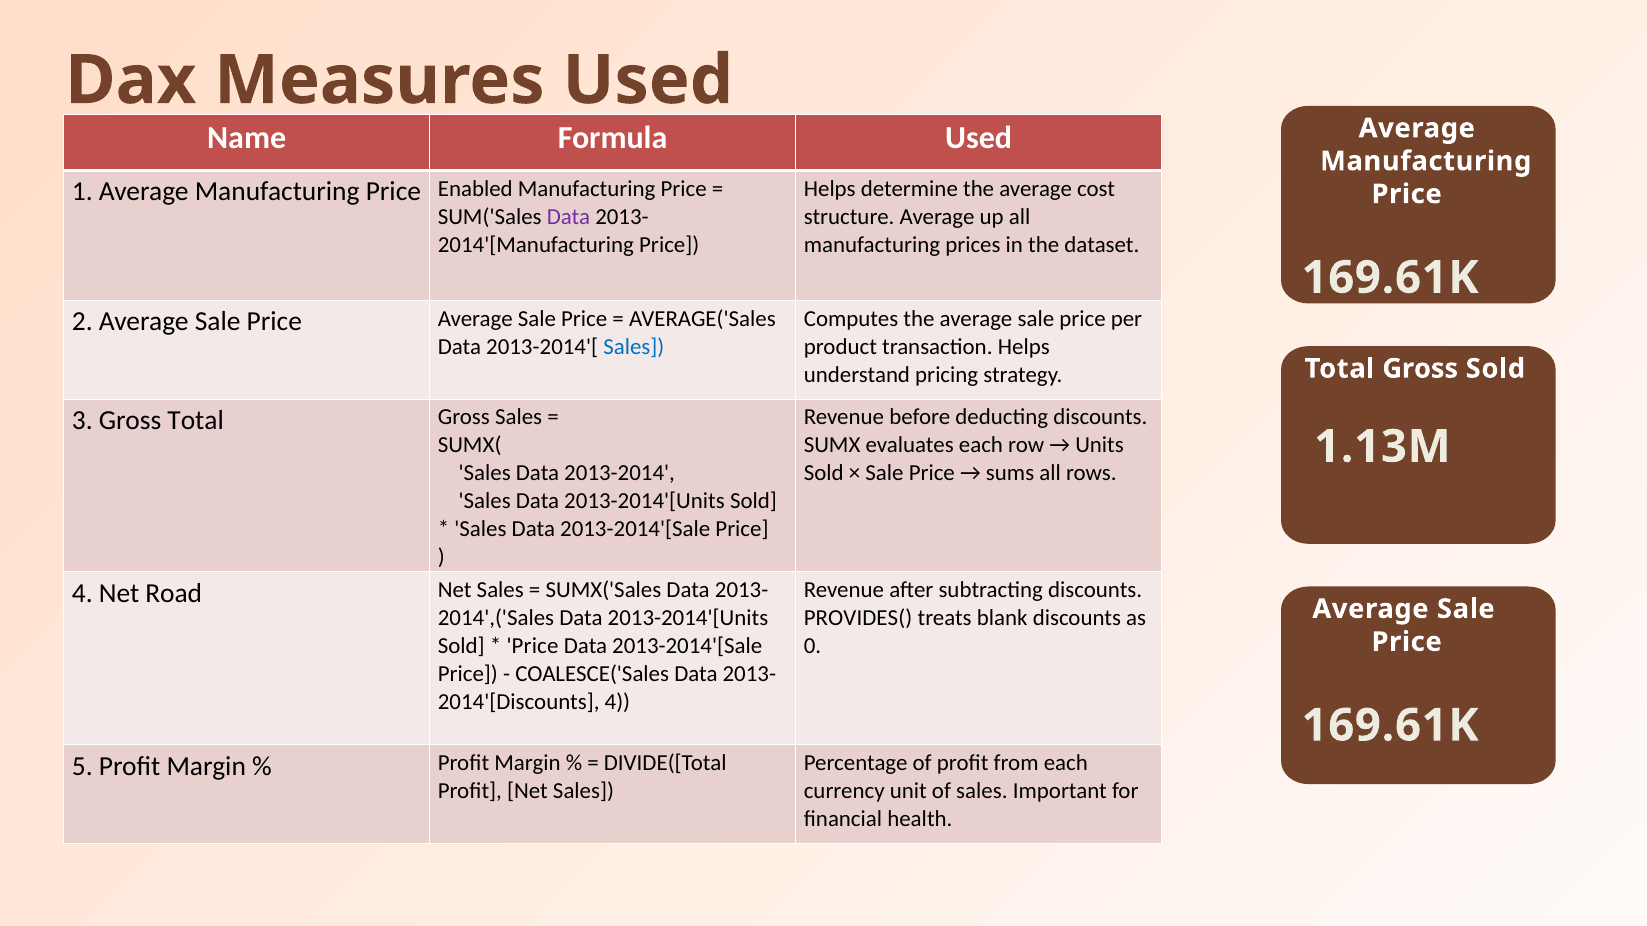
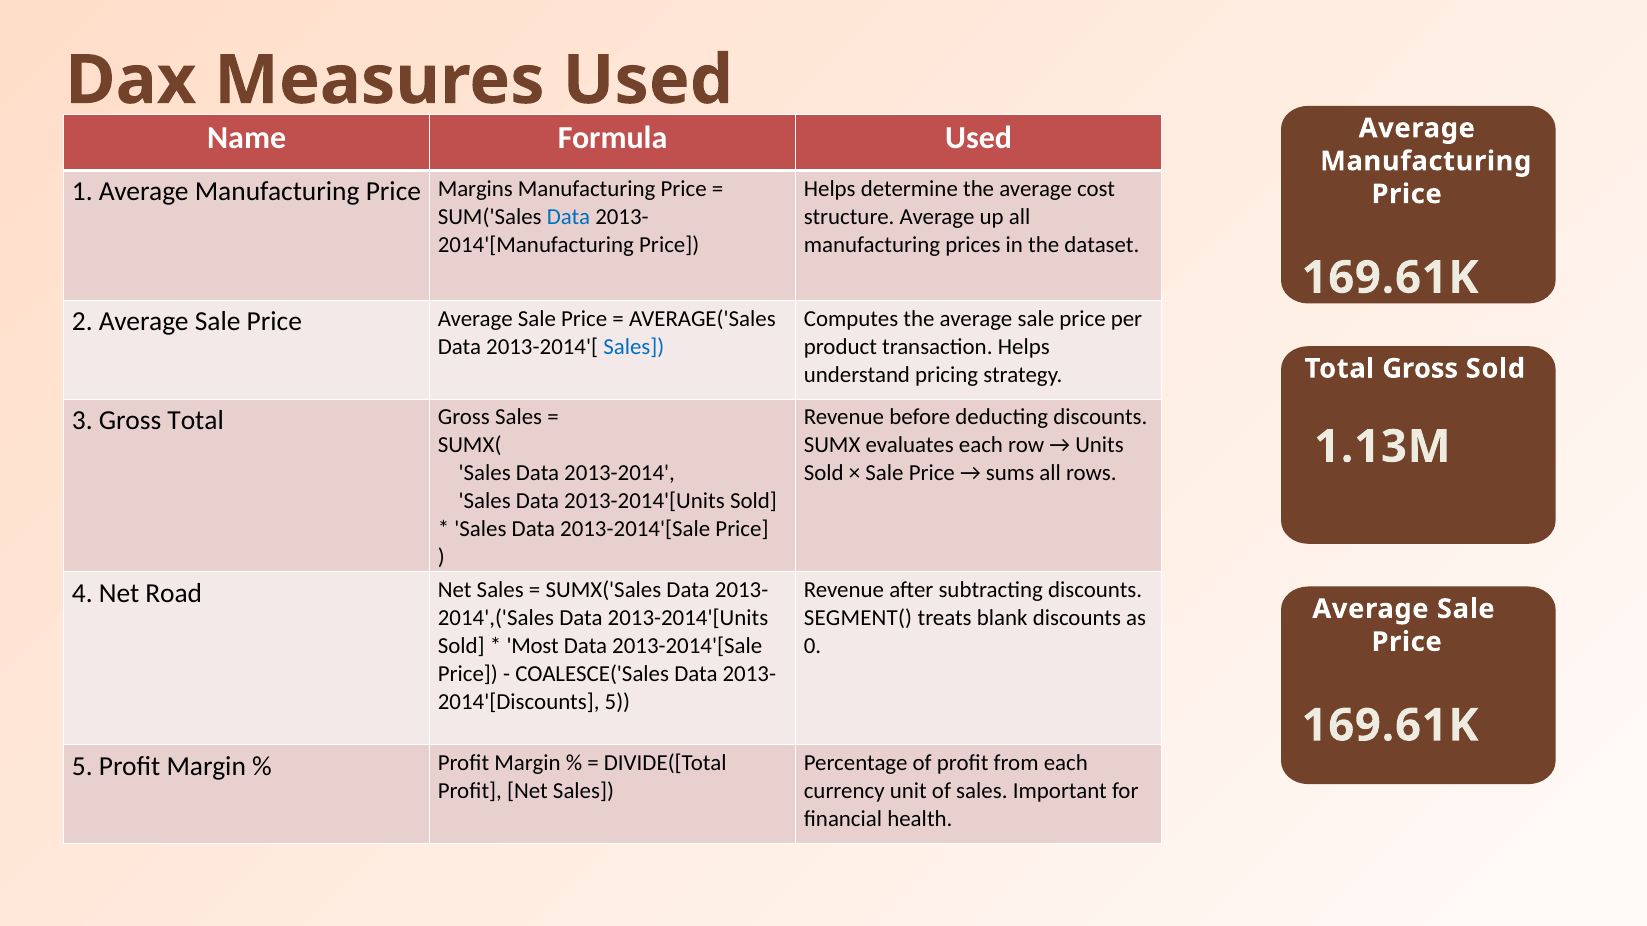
Enabled: Enabled -> Margins
Data at (569, 217) colour: purple -> blue
PROVIDES(: PROVIDES( -> SEGMENT(
Price at (532, 647): Price -> Most
4 at (617, 703): 4 -> 5
